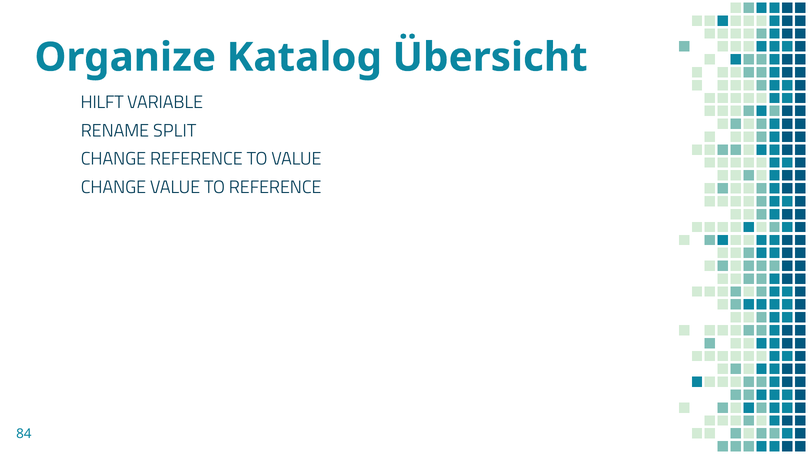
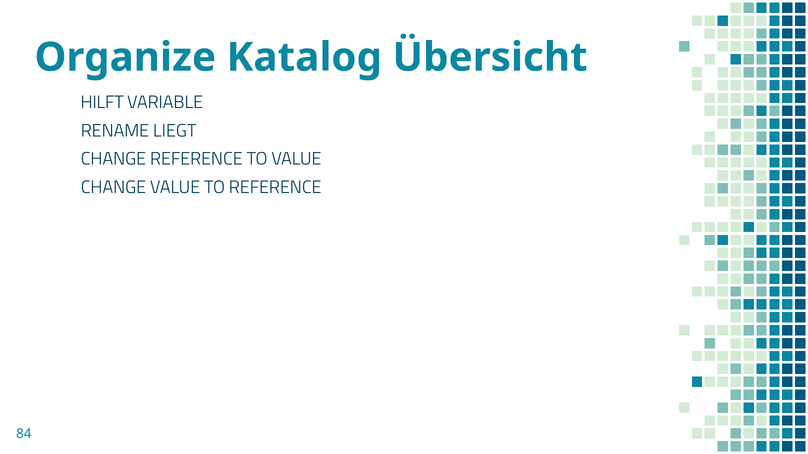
SPLIT: SPLIT -> LIEGT
